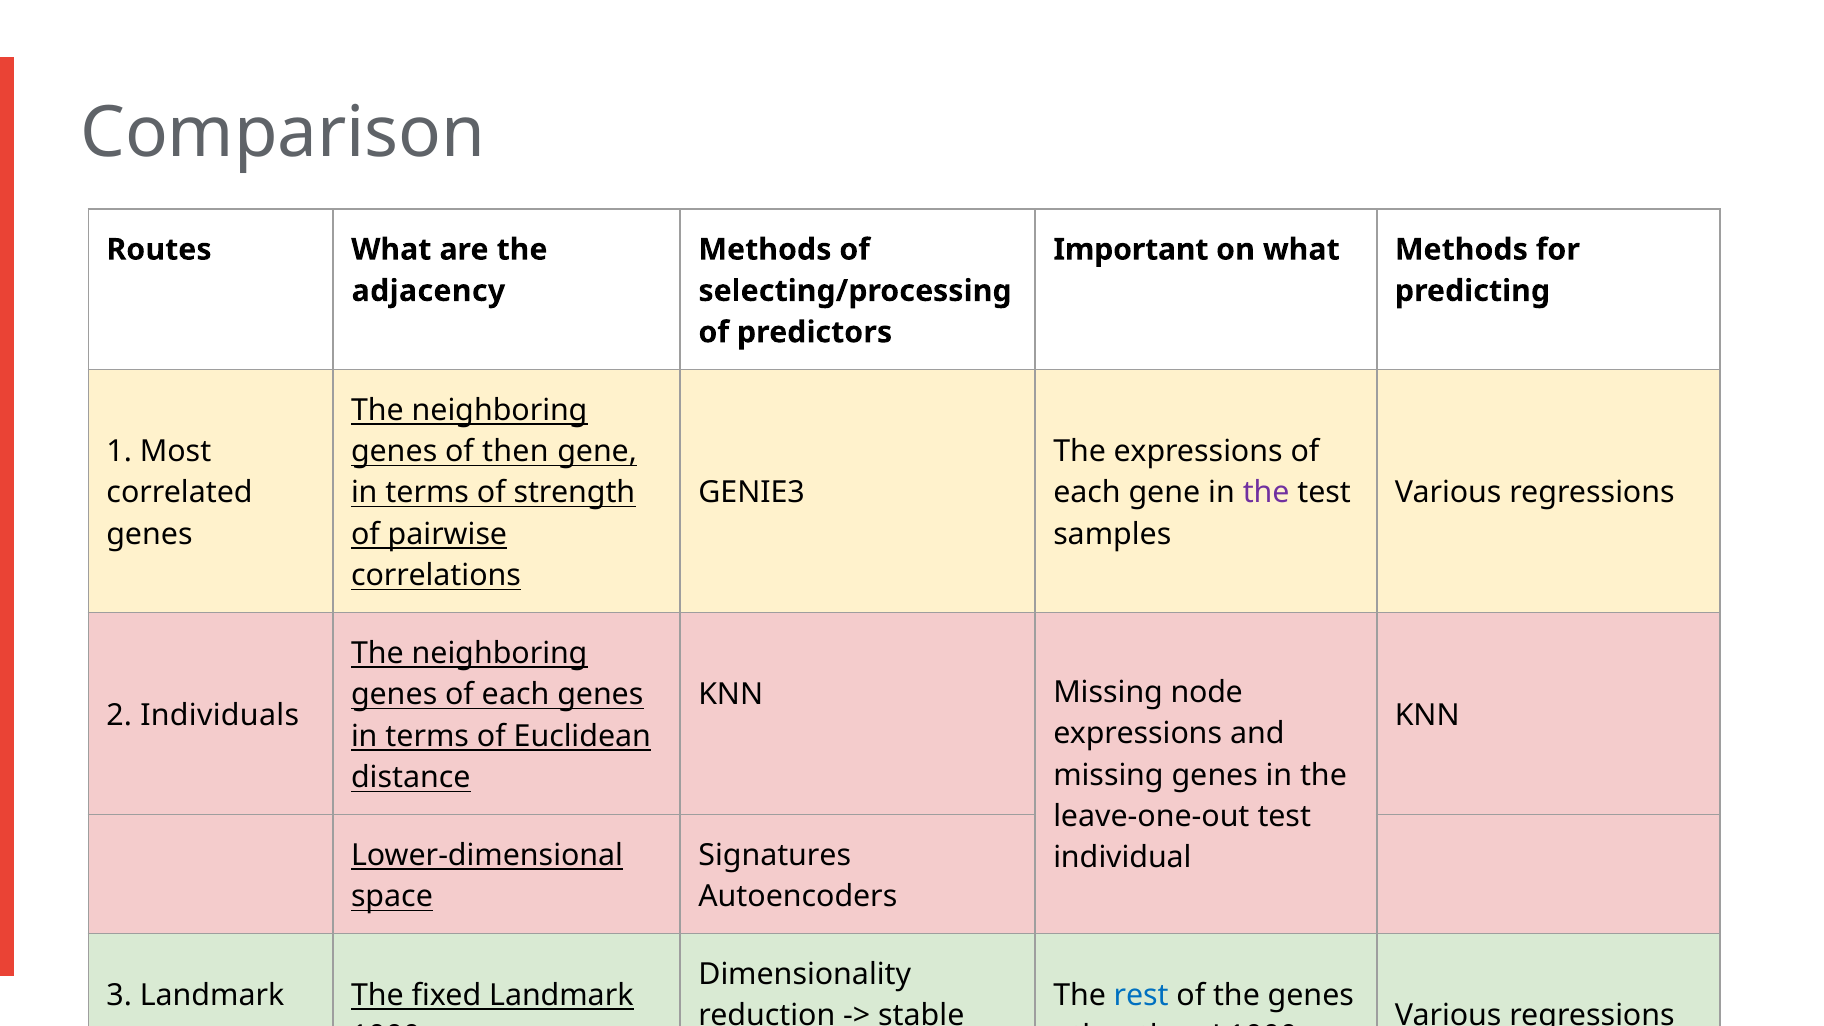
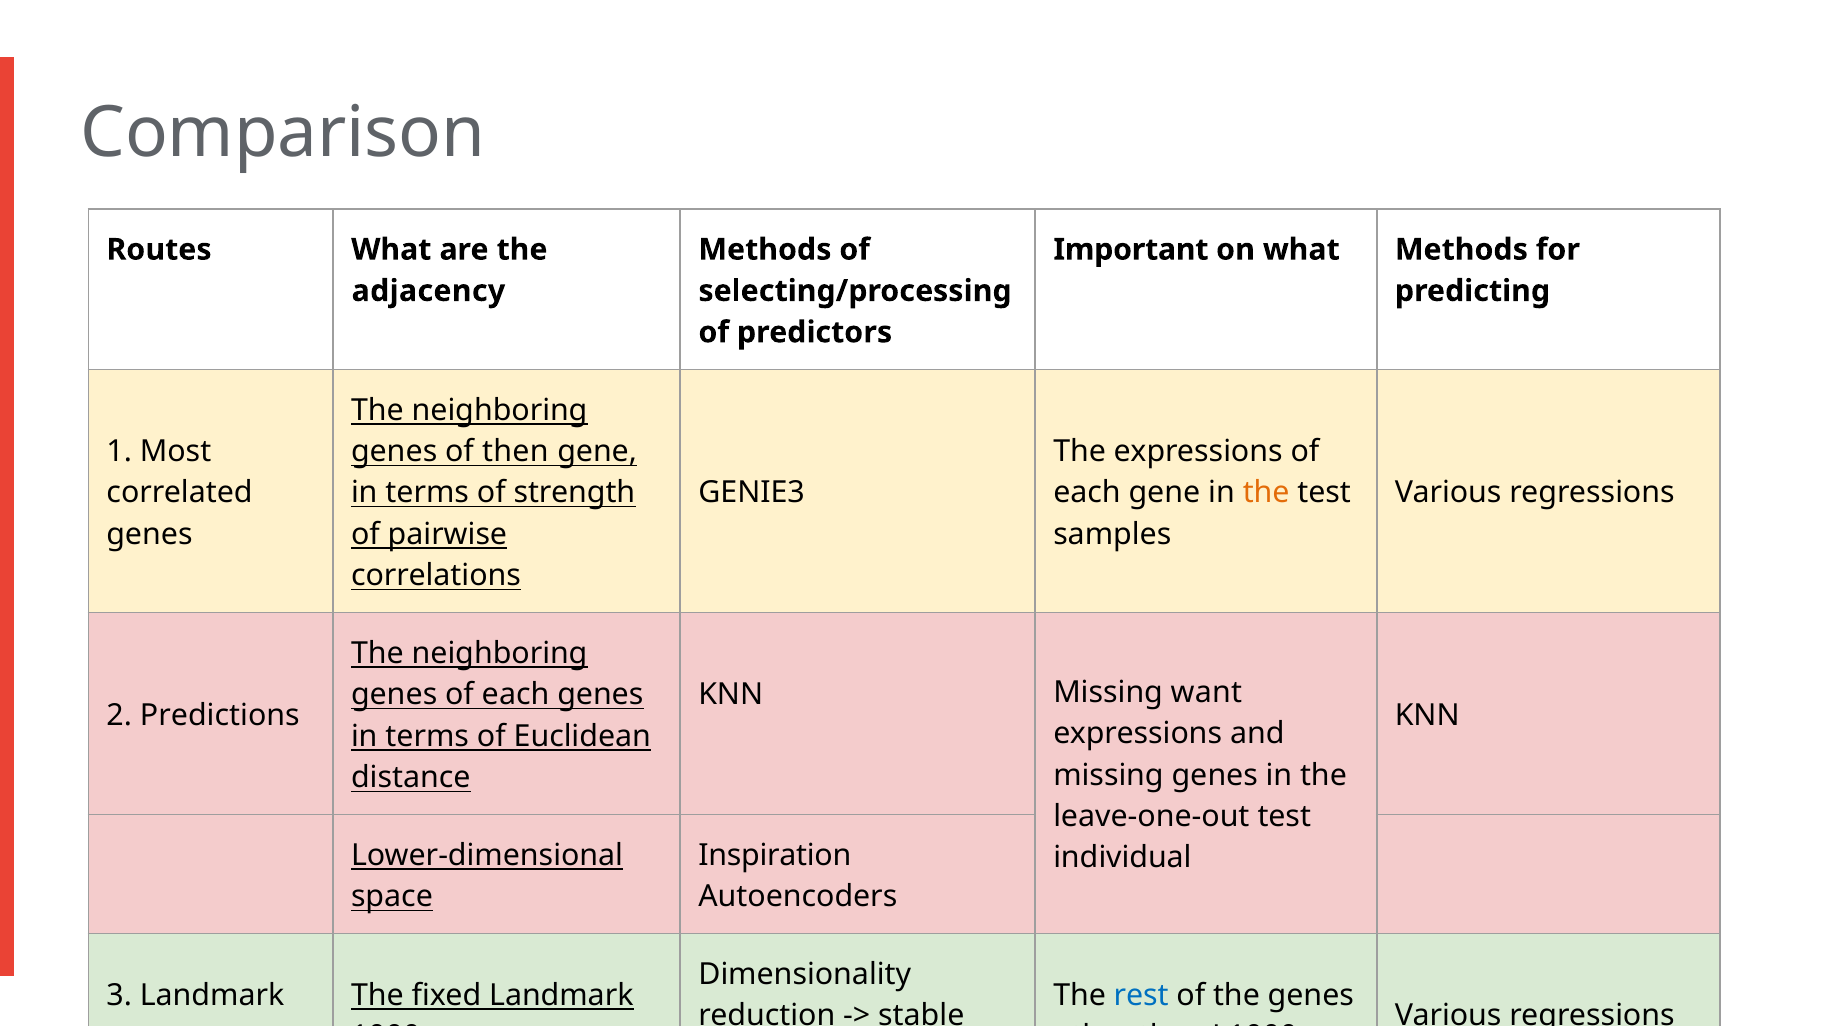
the at (1266, 493) colour: purple -> orange
node: node -> want
Individuals: Individuals -> Predictions
Signatures: Signatures -> Inspiration
